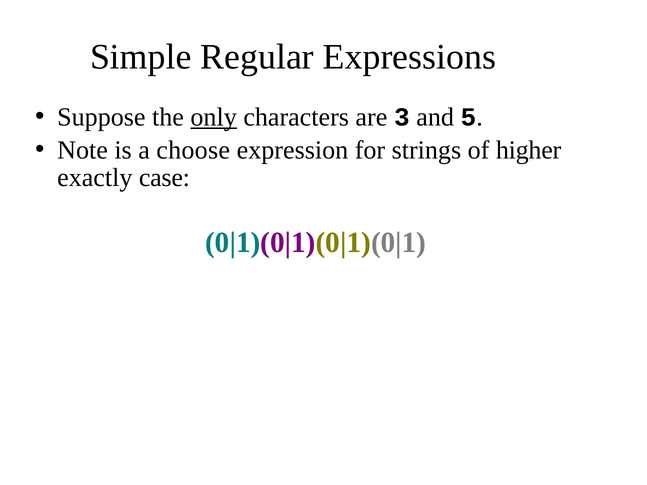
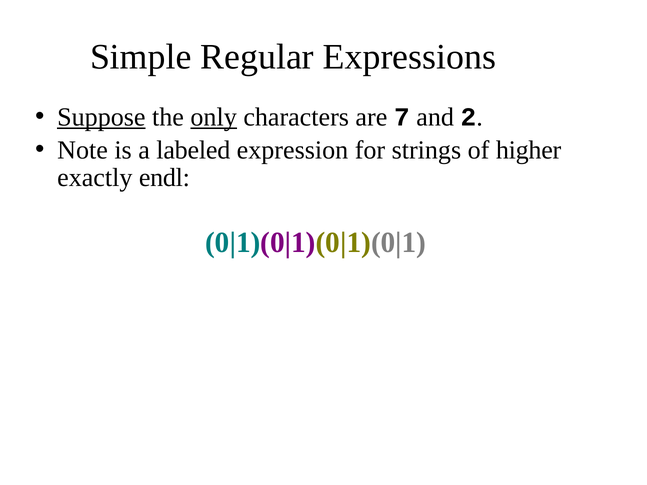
Suppose underline: none -> present
3: 3 -> 7
5: 5 -> 2
choose: choose -> labeled
case: case -> endl
